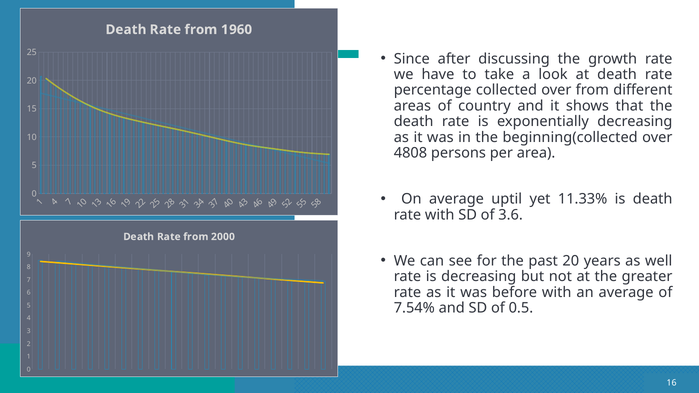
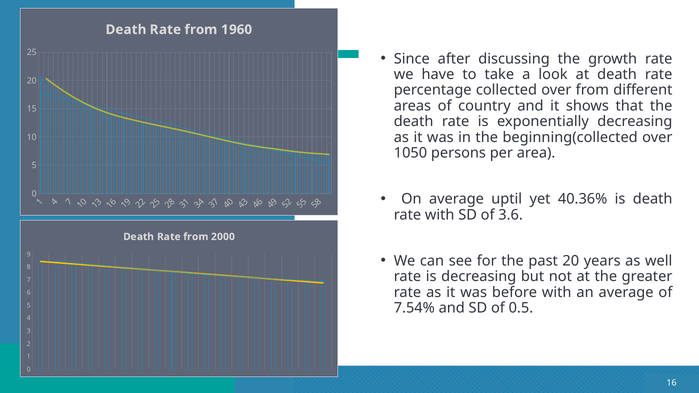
4808: 4808 -> 1050
11.33%: 11.33% -> 40.36%
